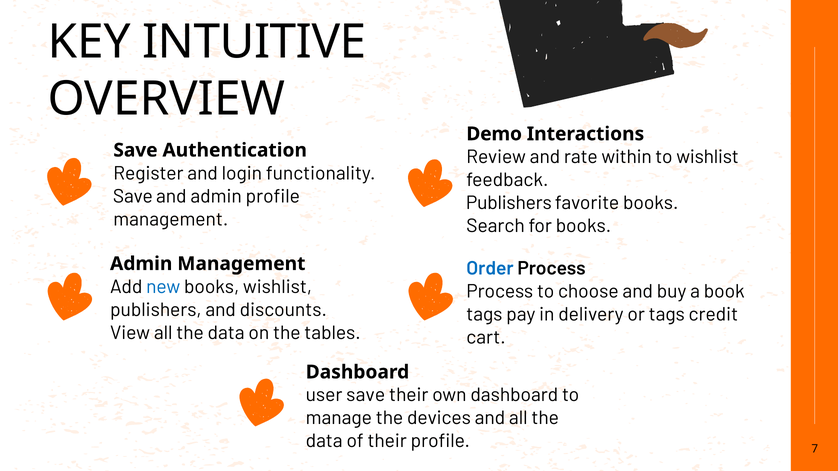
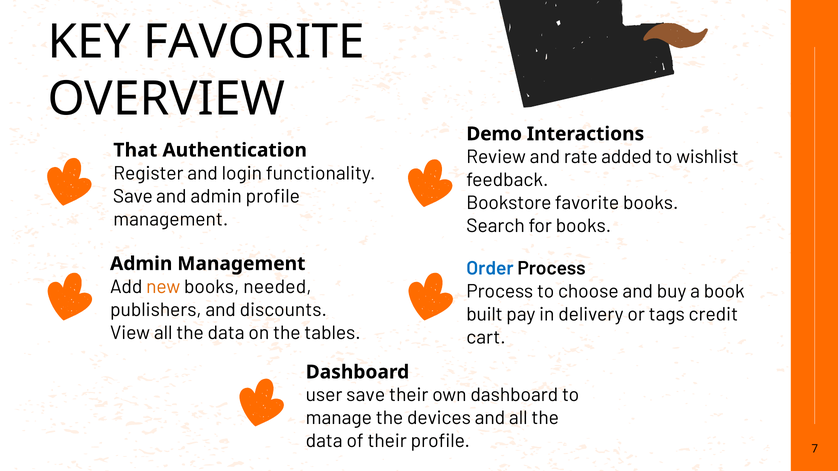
KEY INTUITIVE: INTUITIVE -> FAVORITE
Save at (135, 150): Save -> That
within: within -> added
Publishers at (509, 203): Publishers -> Bookstore
new colour: blue -> orange
books wishlist: wishlist -> needed
tags at (484, 315): tags -> built
